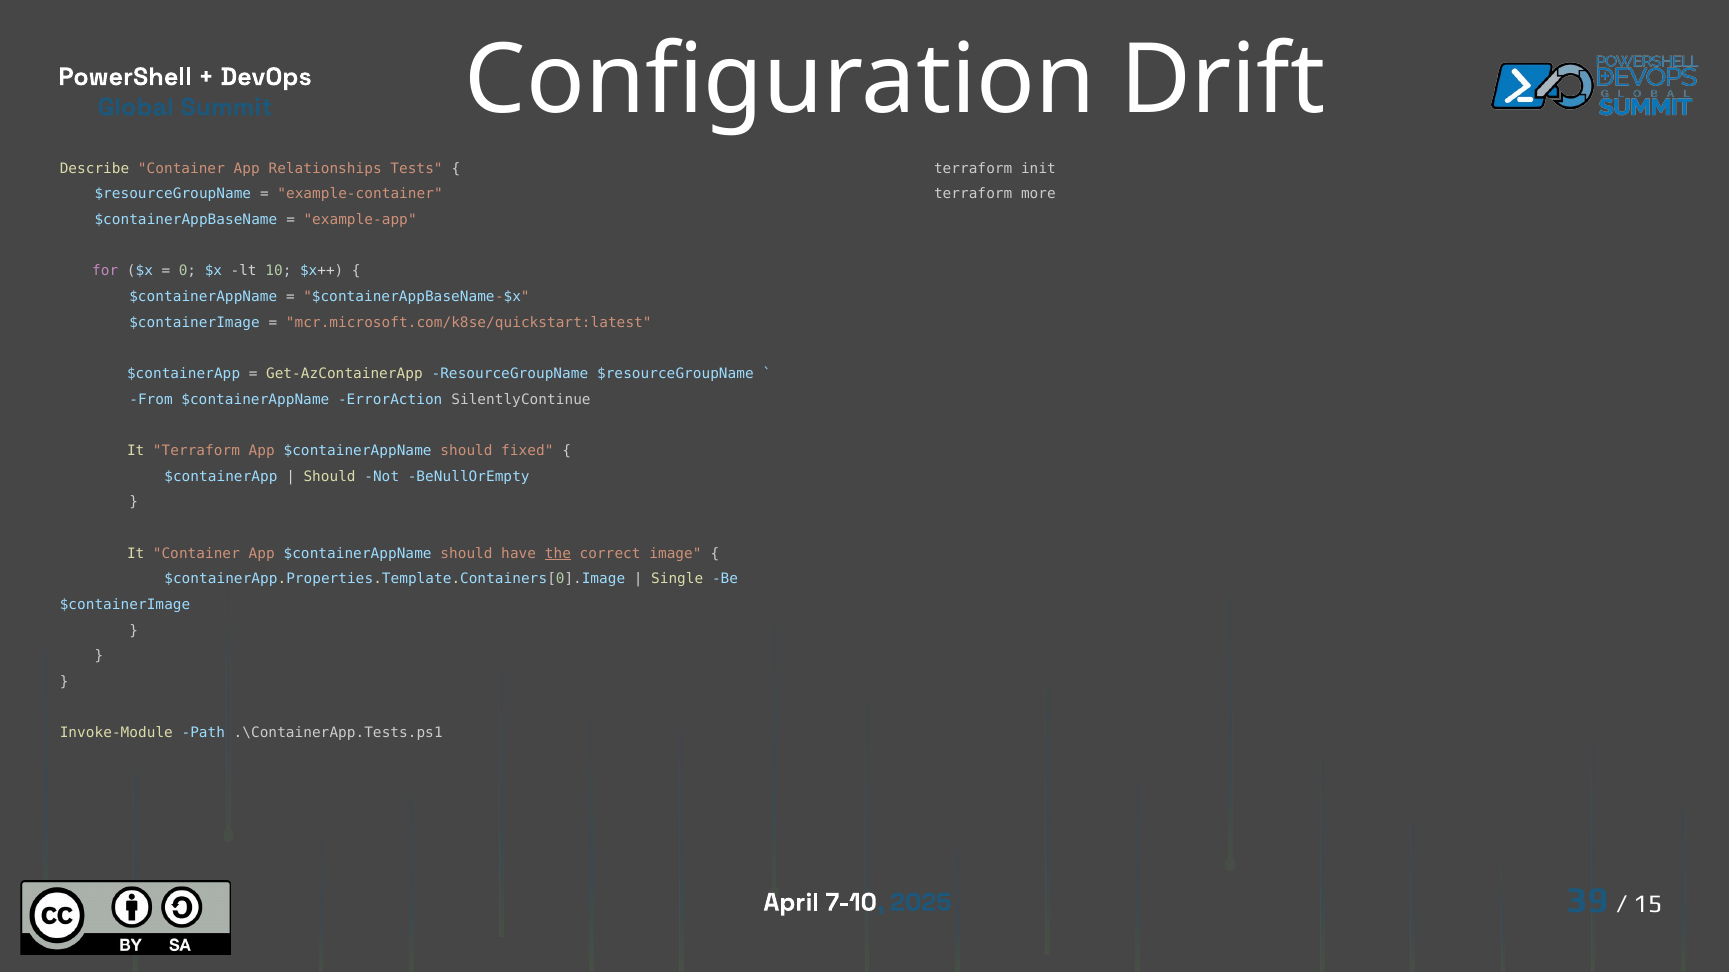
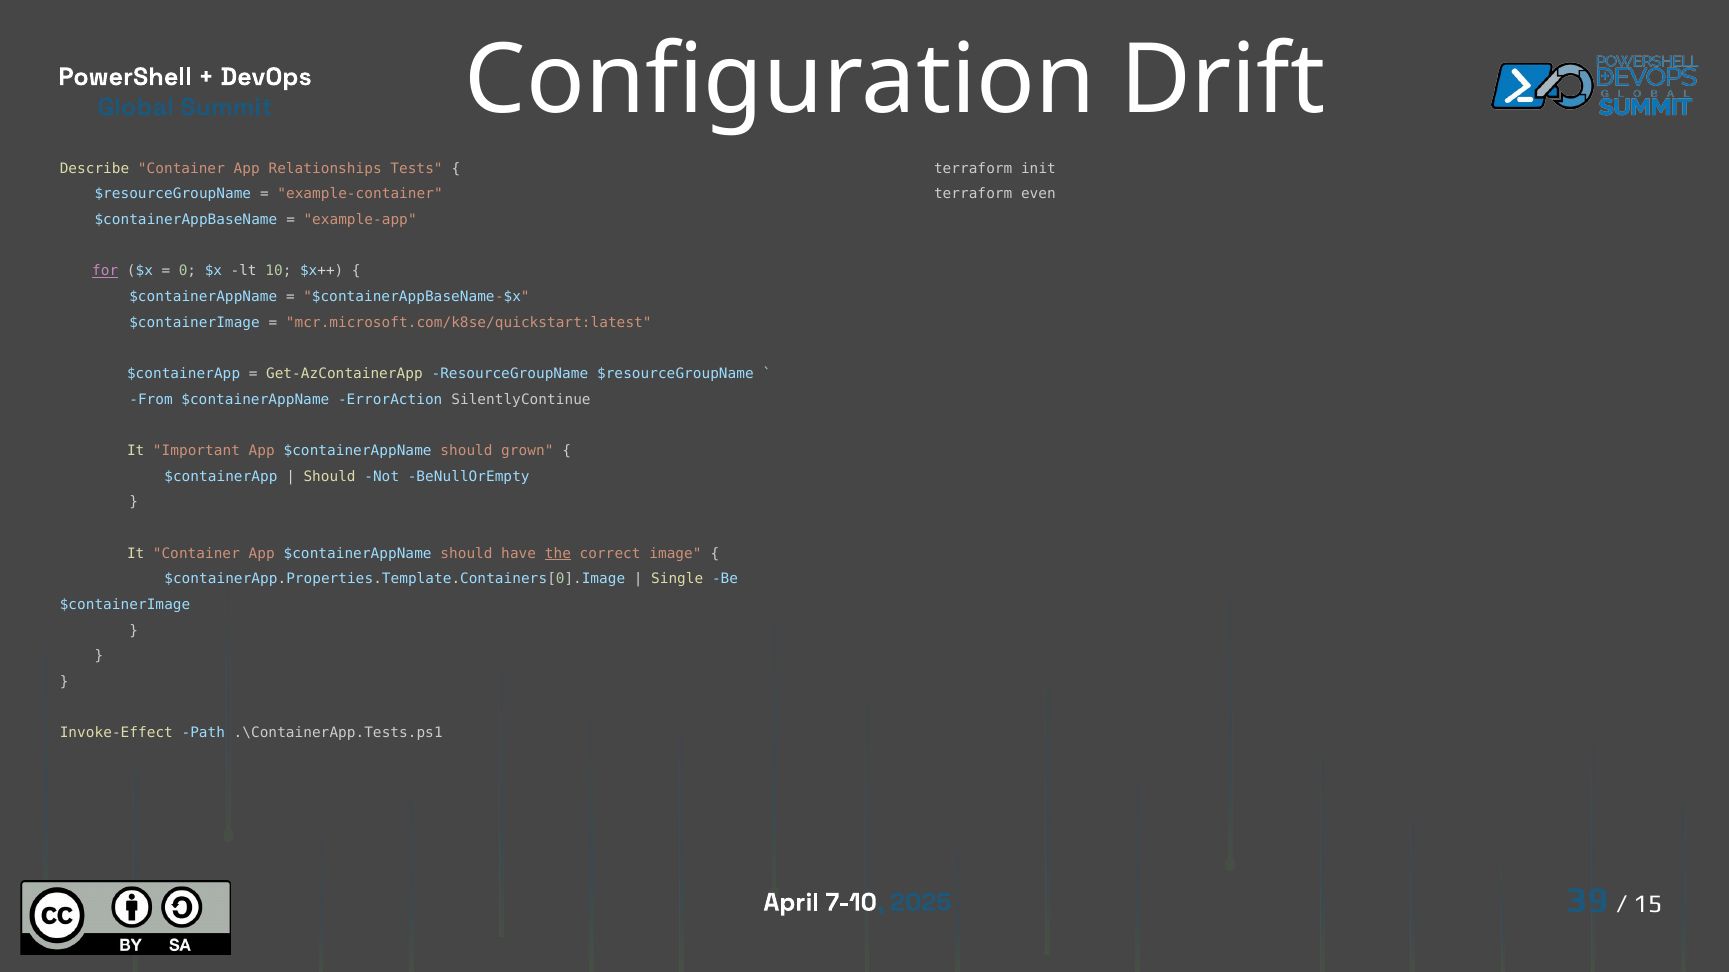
more: more -> even
for underline: none -> present
It Terraform: Terraform -> Important
fixed: fixed -> grown
Invoke-Module: Invoke-Module -> Invoke-Effect
